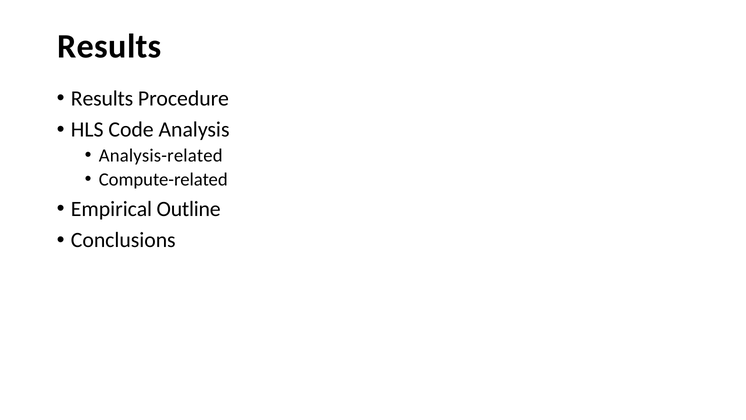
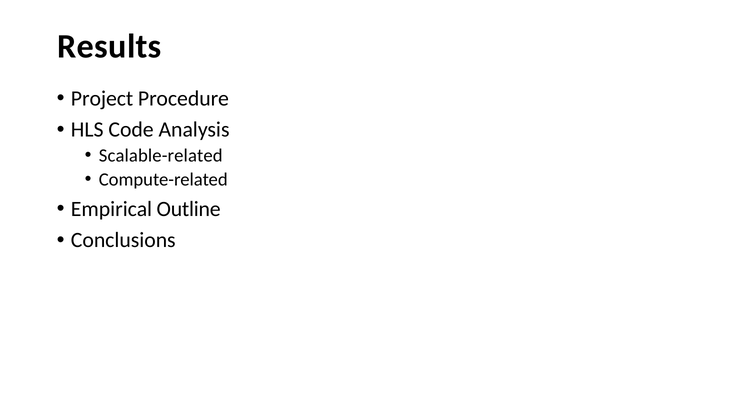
Results at (102, 98): Results -> Project
Analysis-related: Analysis-related -> Scalable-related
